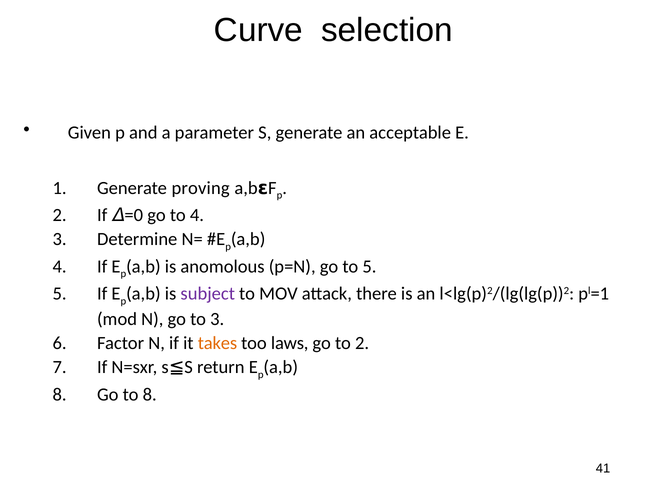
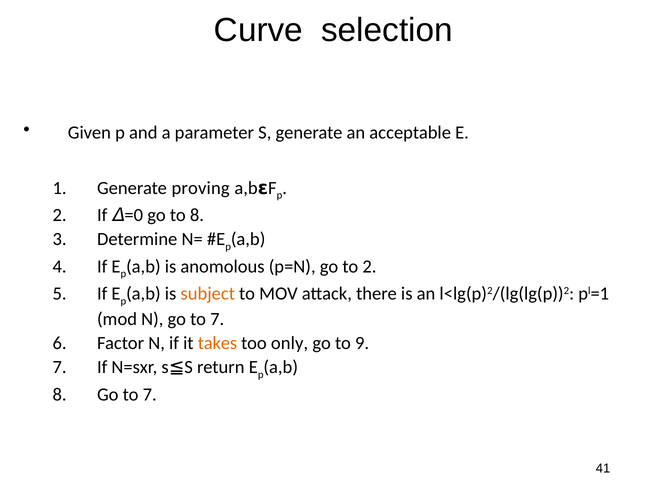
to 4: 4 -> 8
to 5: 5 -> 2
subject colour: purple -> orange
N go to 3: 3 -> 7
laws: laws -> only
to 2: 2 -> 9
8 at (150, 394): 8 -> 7
